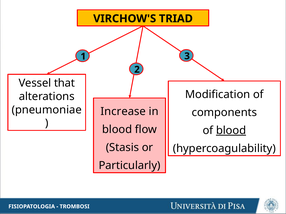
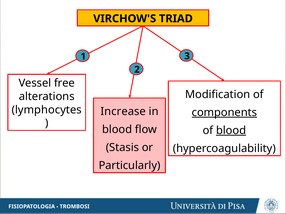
that: that -> free
pneumoniae: pneumoniae -> lymphocytes
components underline: none -> present
